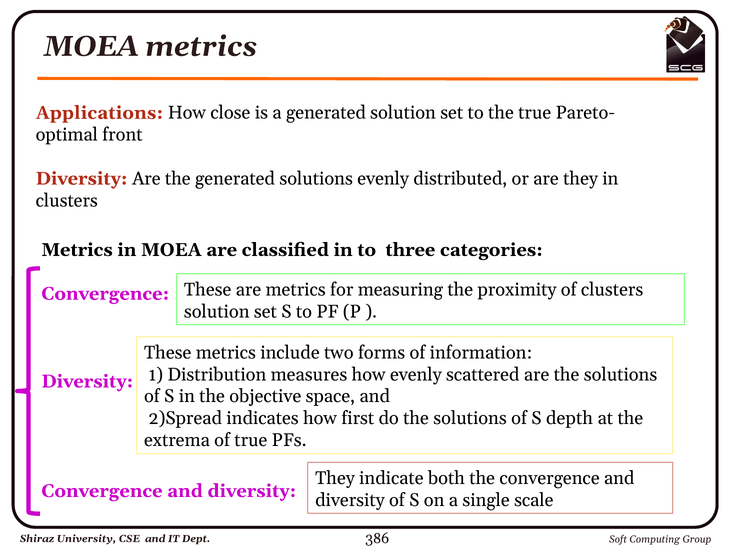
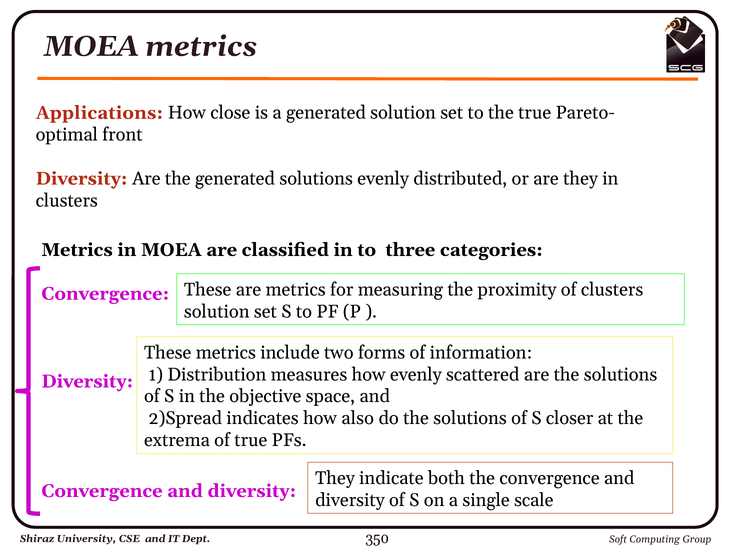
first: first -> also
depth: depth -> closer
386: 386 -> 350
